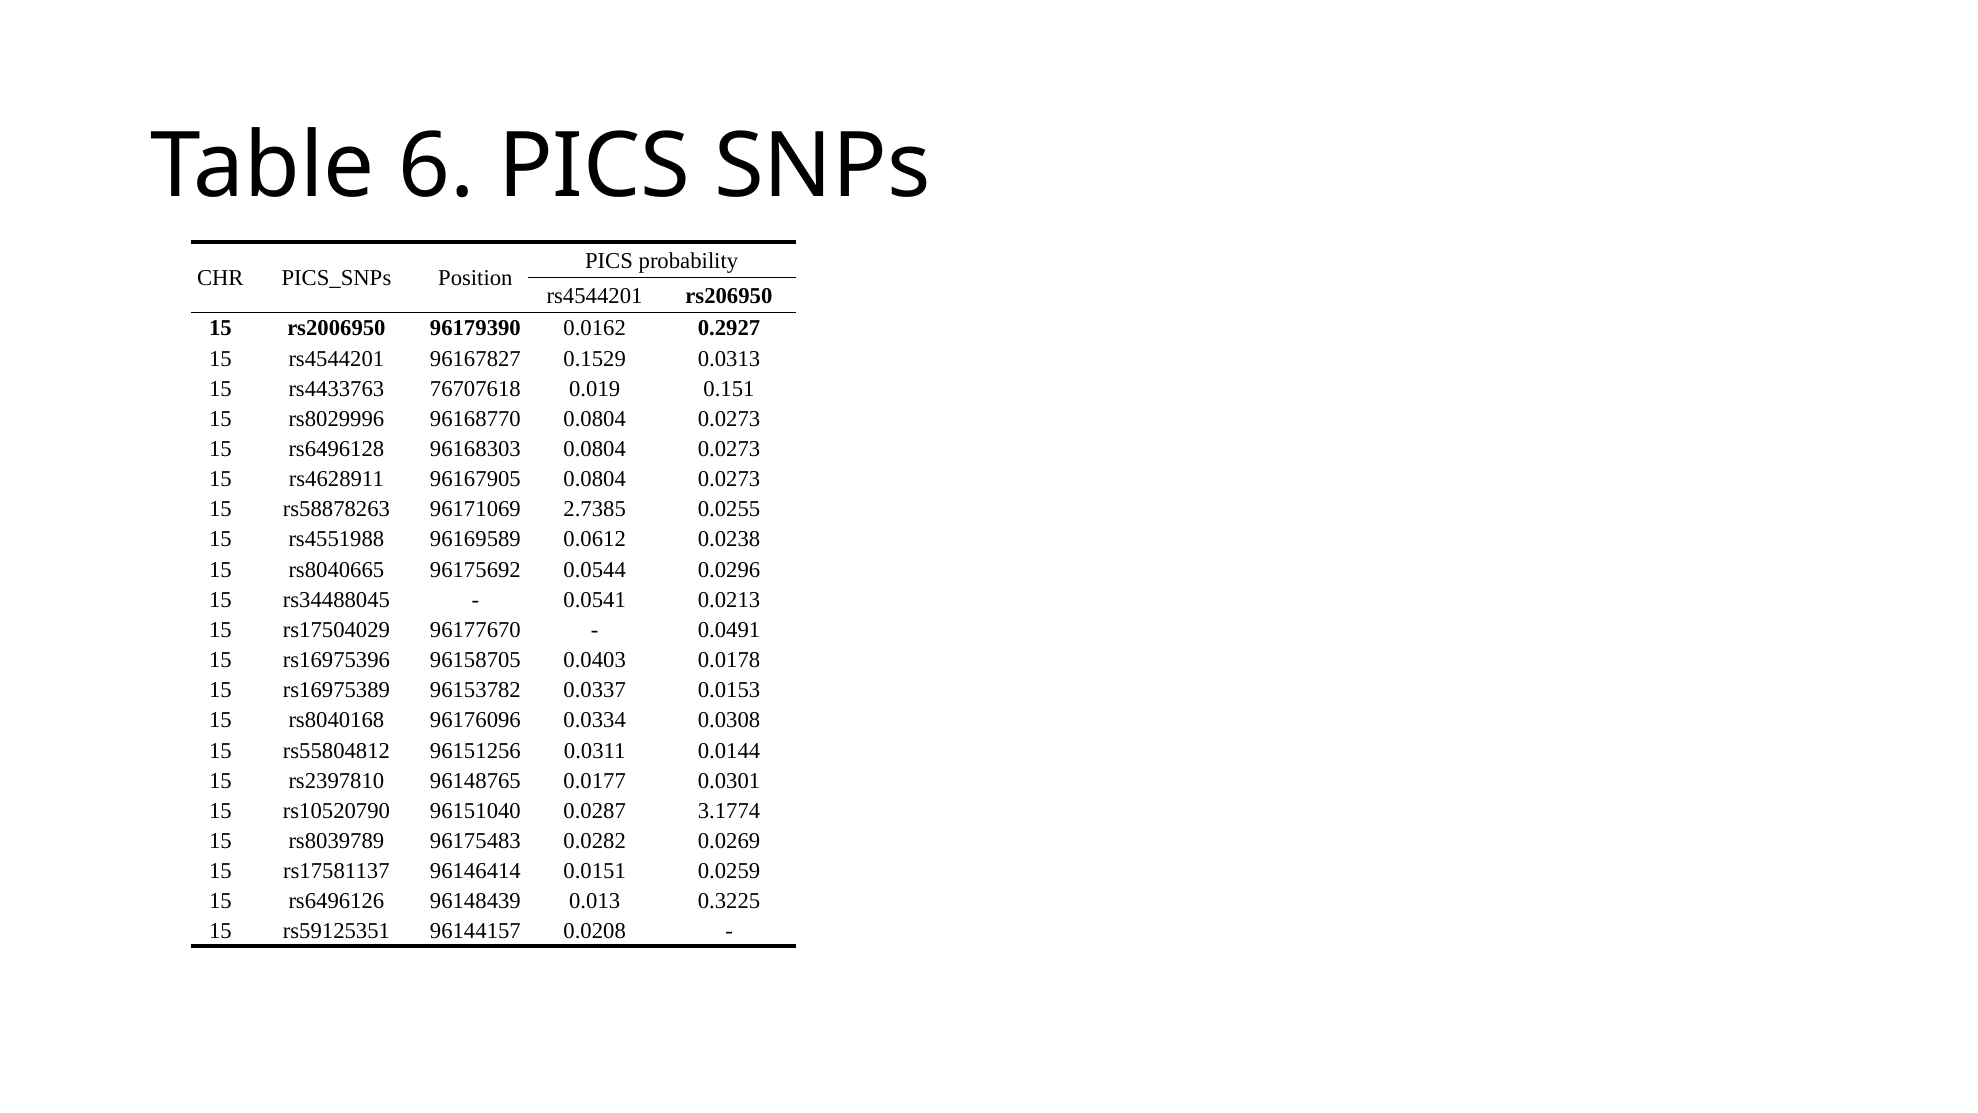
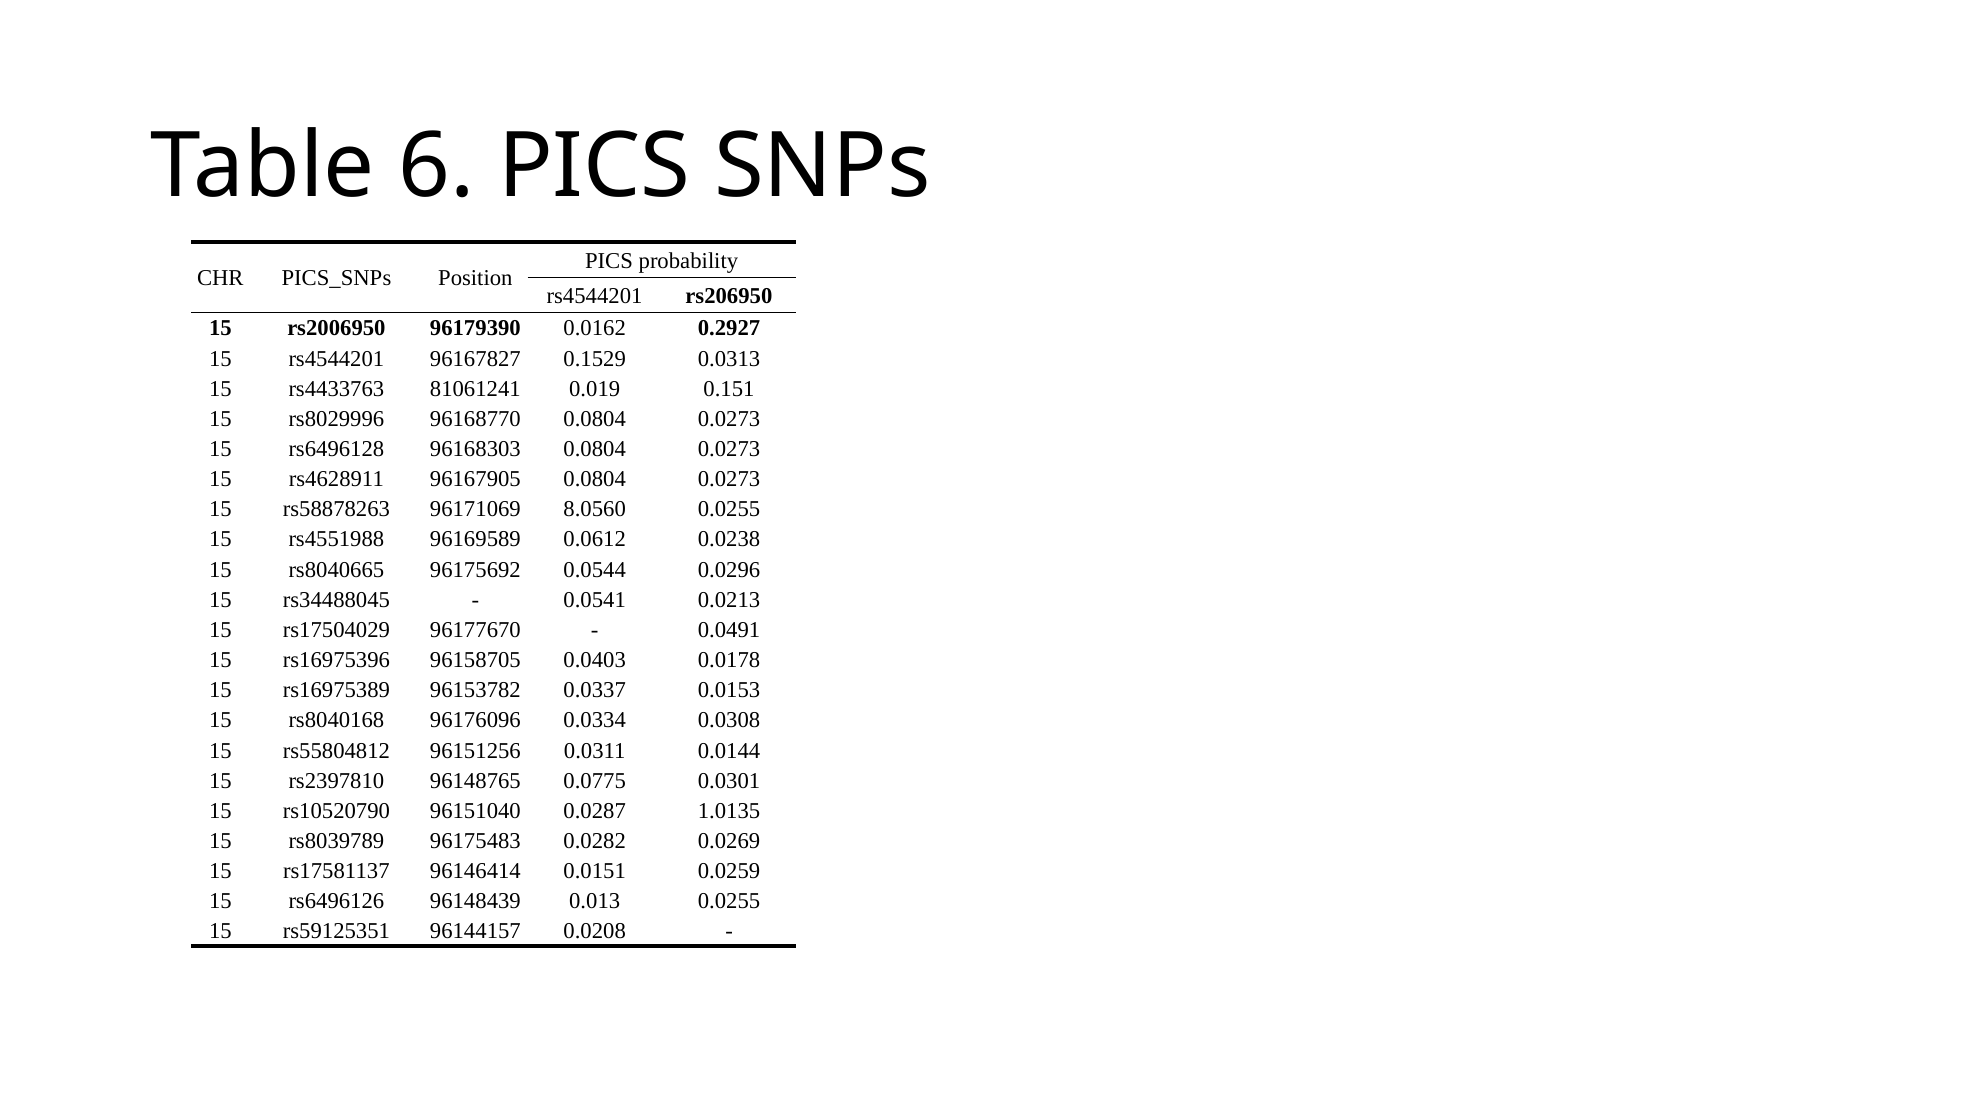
76707618: 76707618 -> 81061241
2.7385: 2.7385 -> 8.0560
0.0177: 0.0177 -> 0.0775
3.1774: 3.1774 -> 1.0135
0.013 0.3225: 0.3225 -> 0.0255
